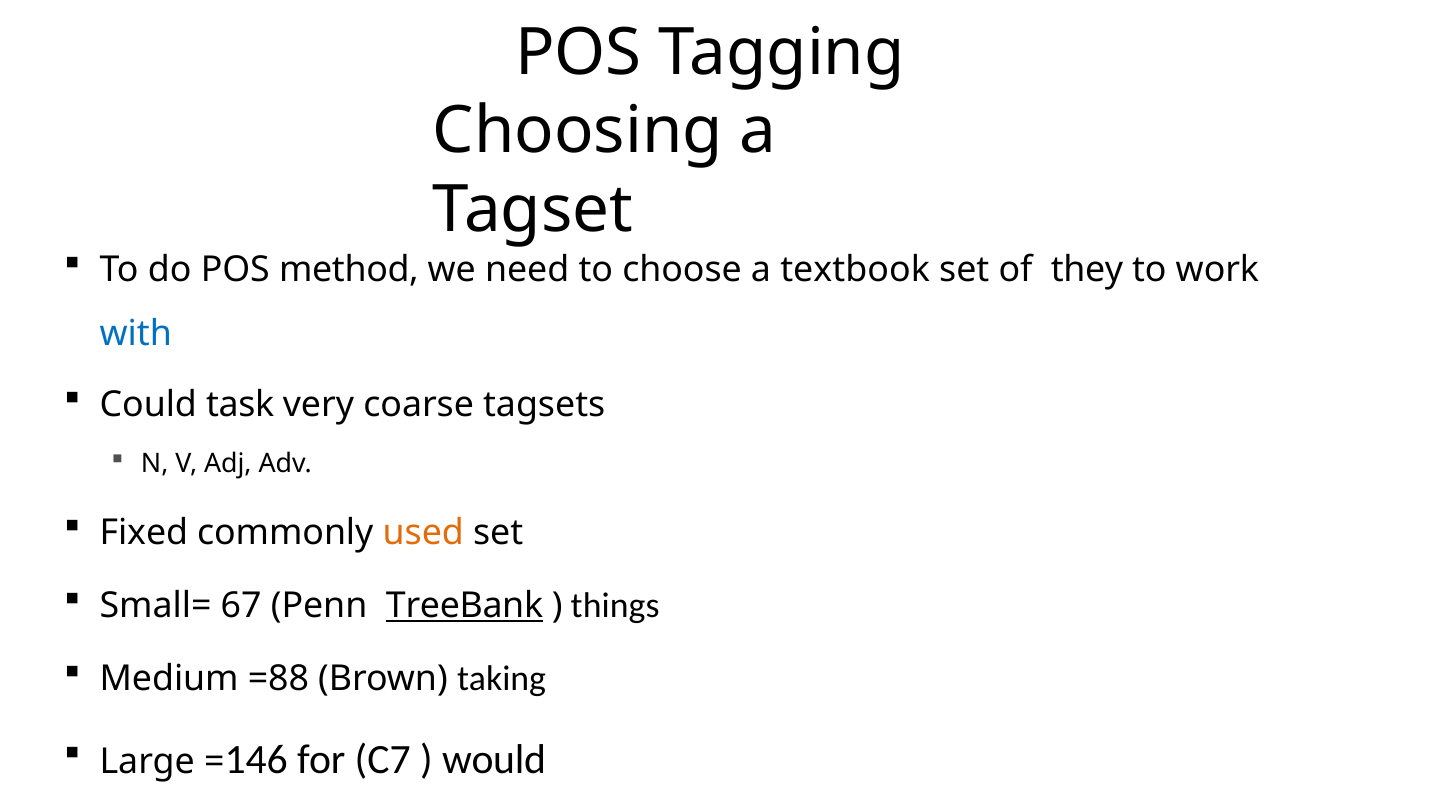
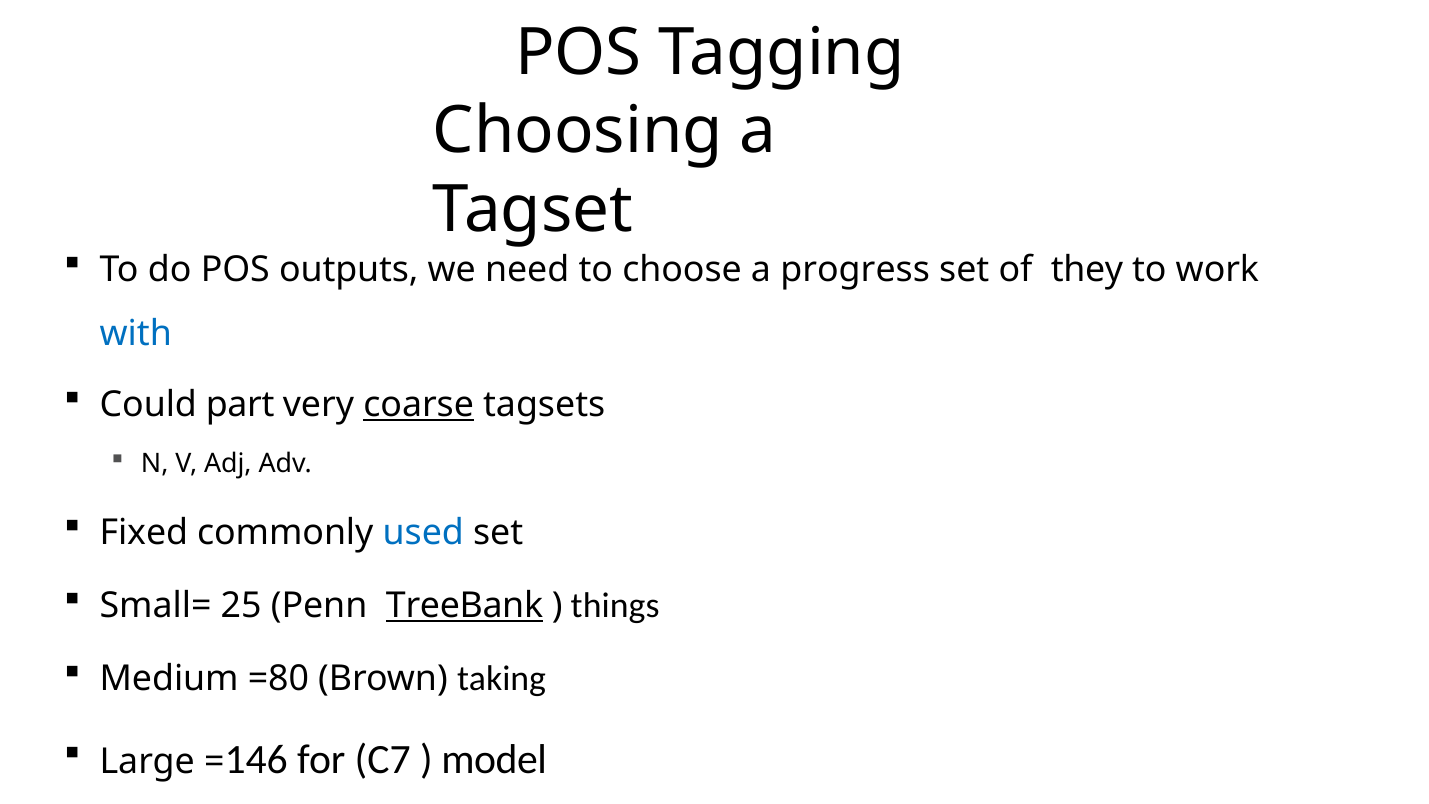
method: method -> outputs
textbook: textbook -> progress
task: task -> part
coarse underline: none -> present
used colour: orange -> blue
67: 67 -> 25
=88: =88 -> =80
would: would -> model
